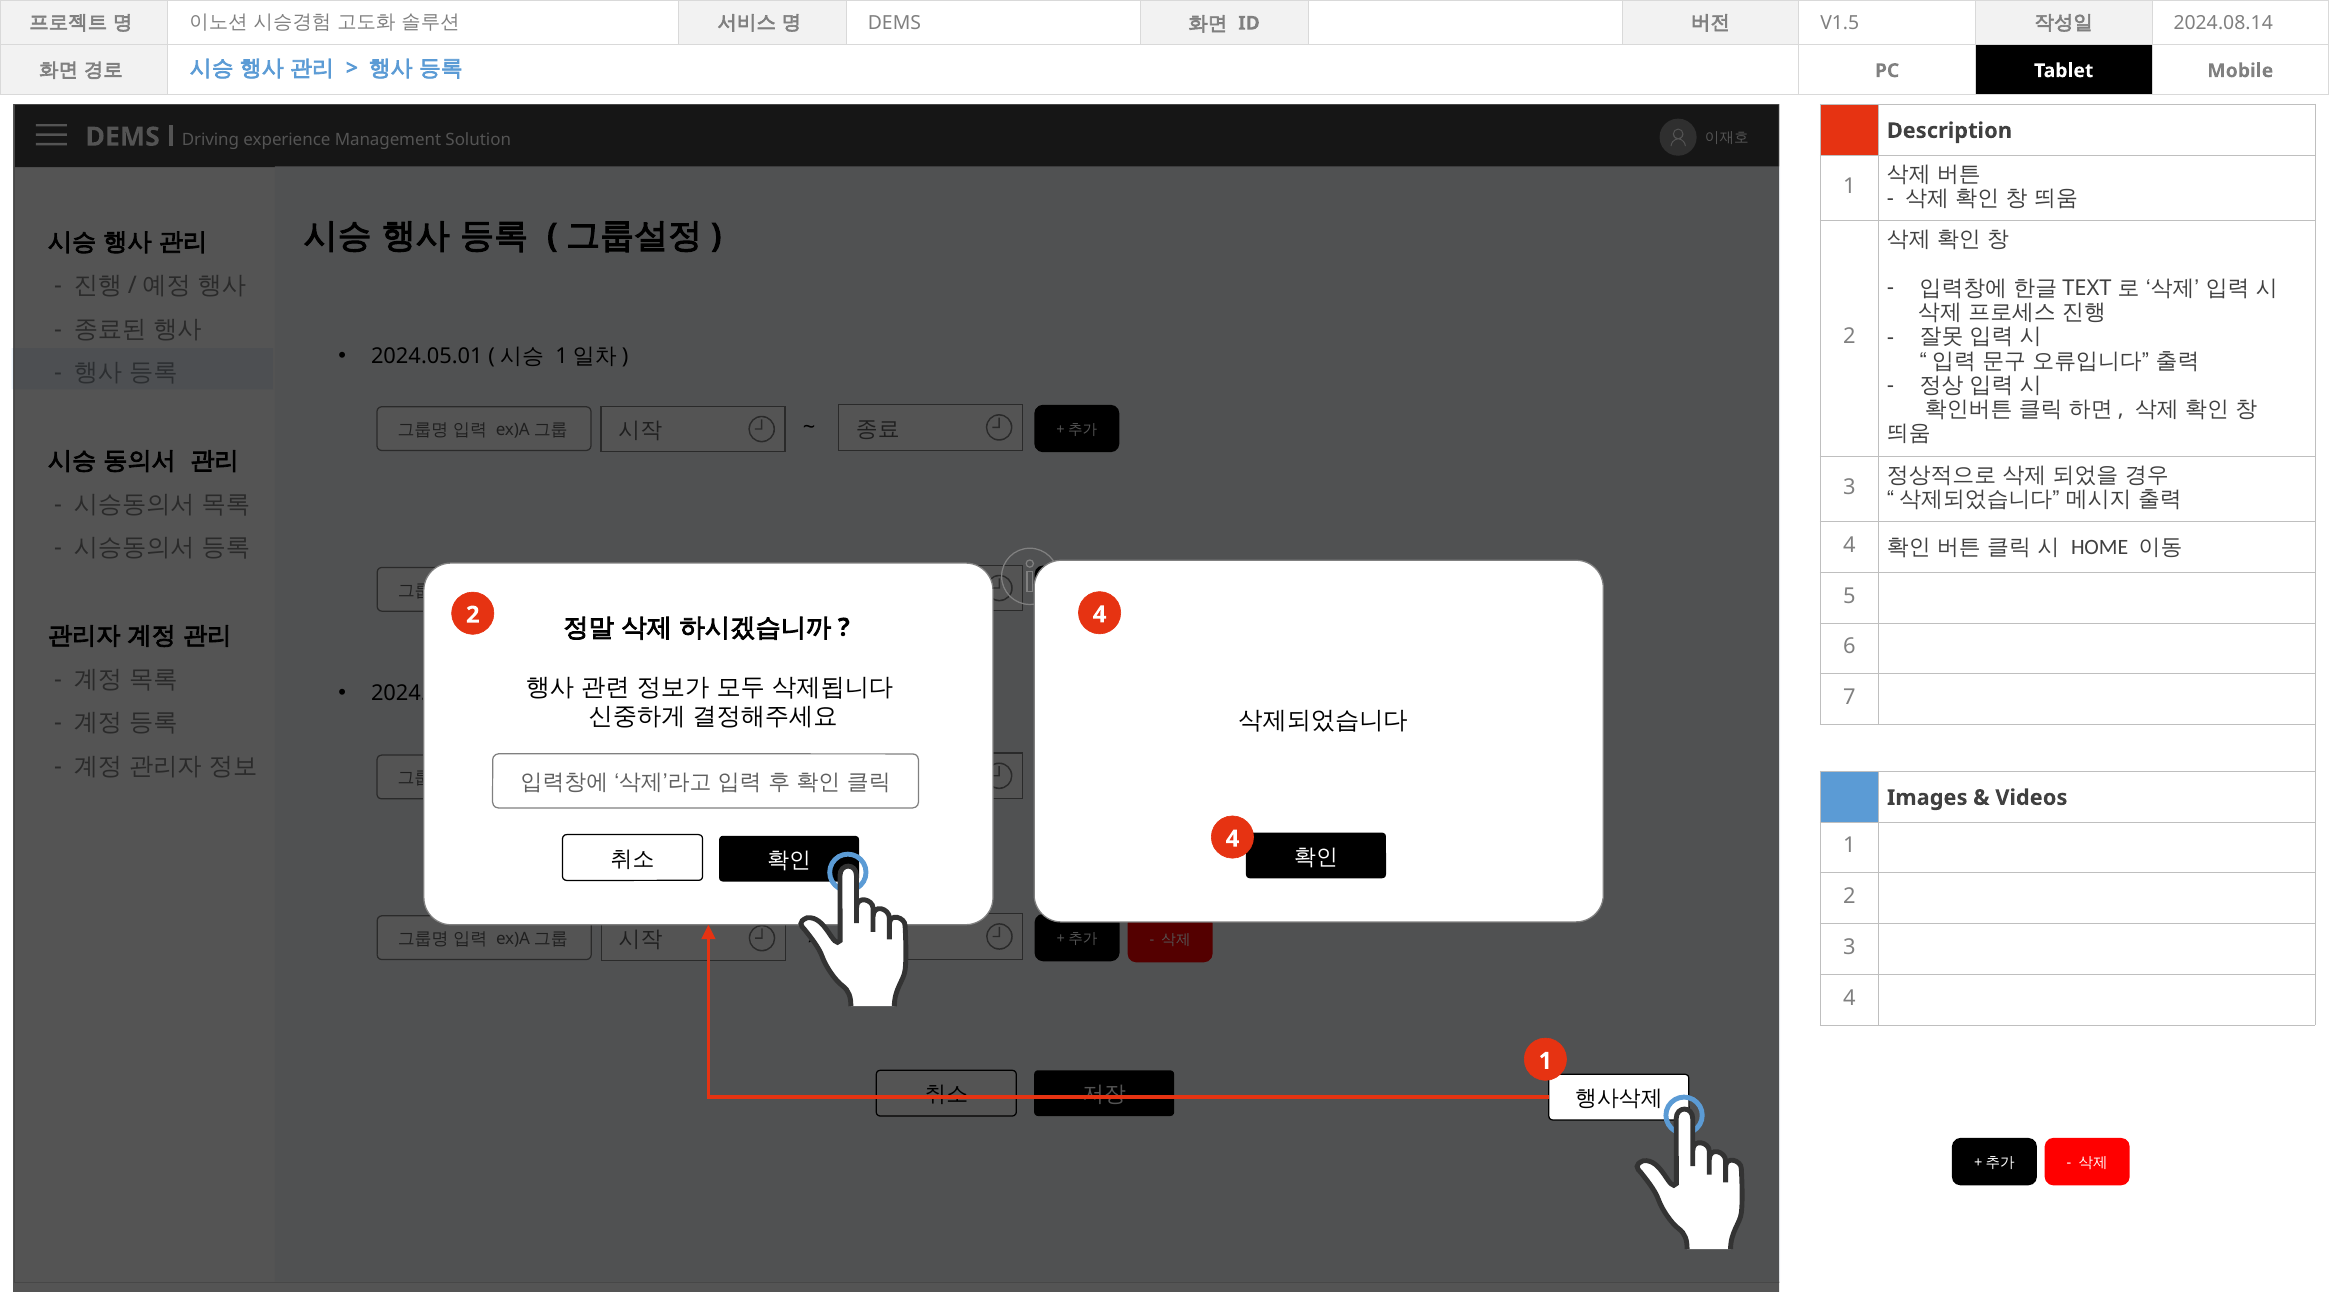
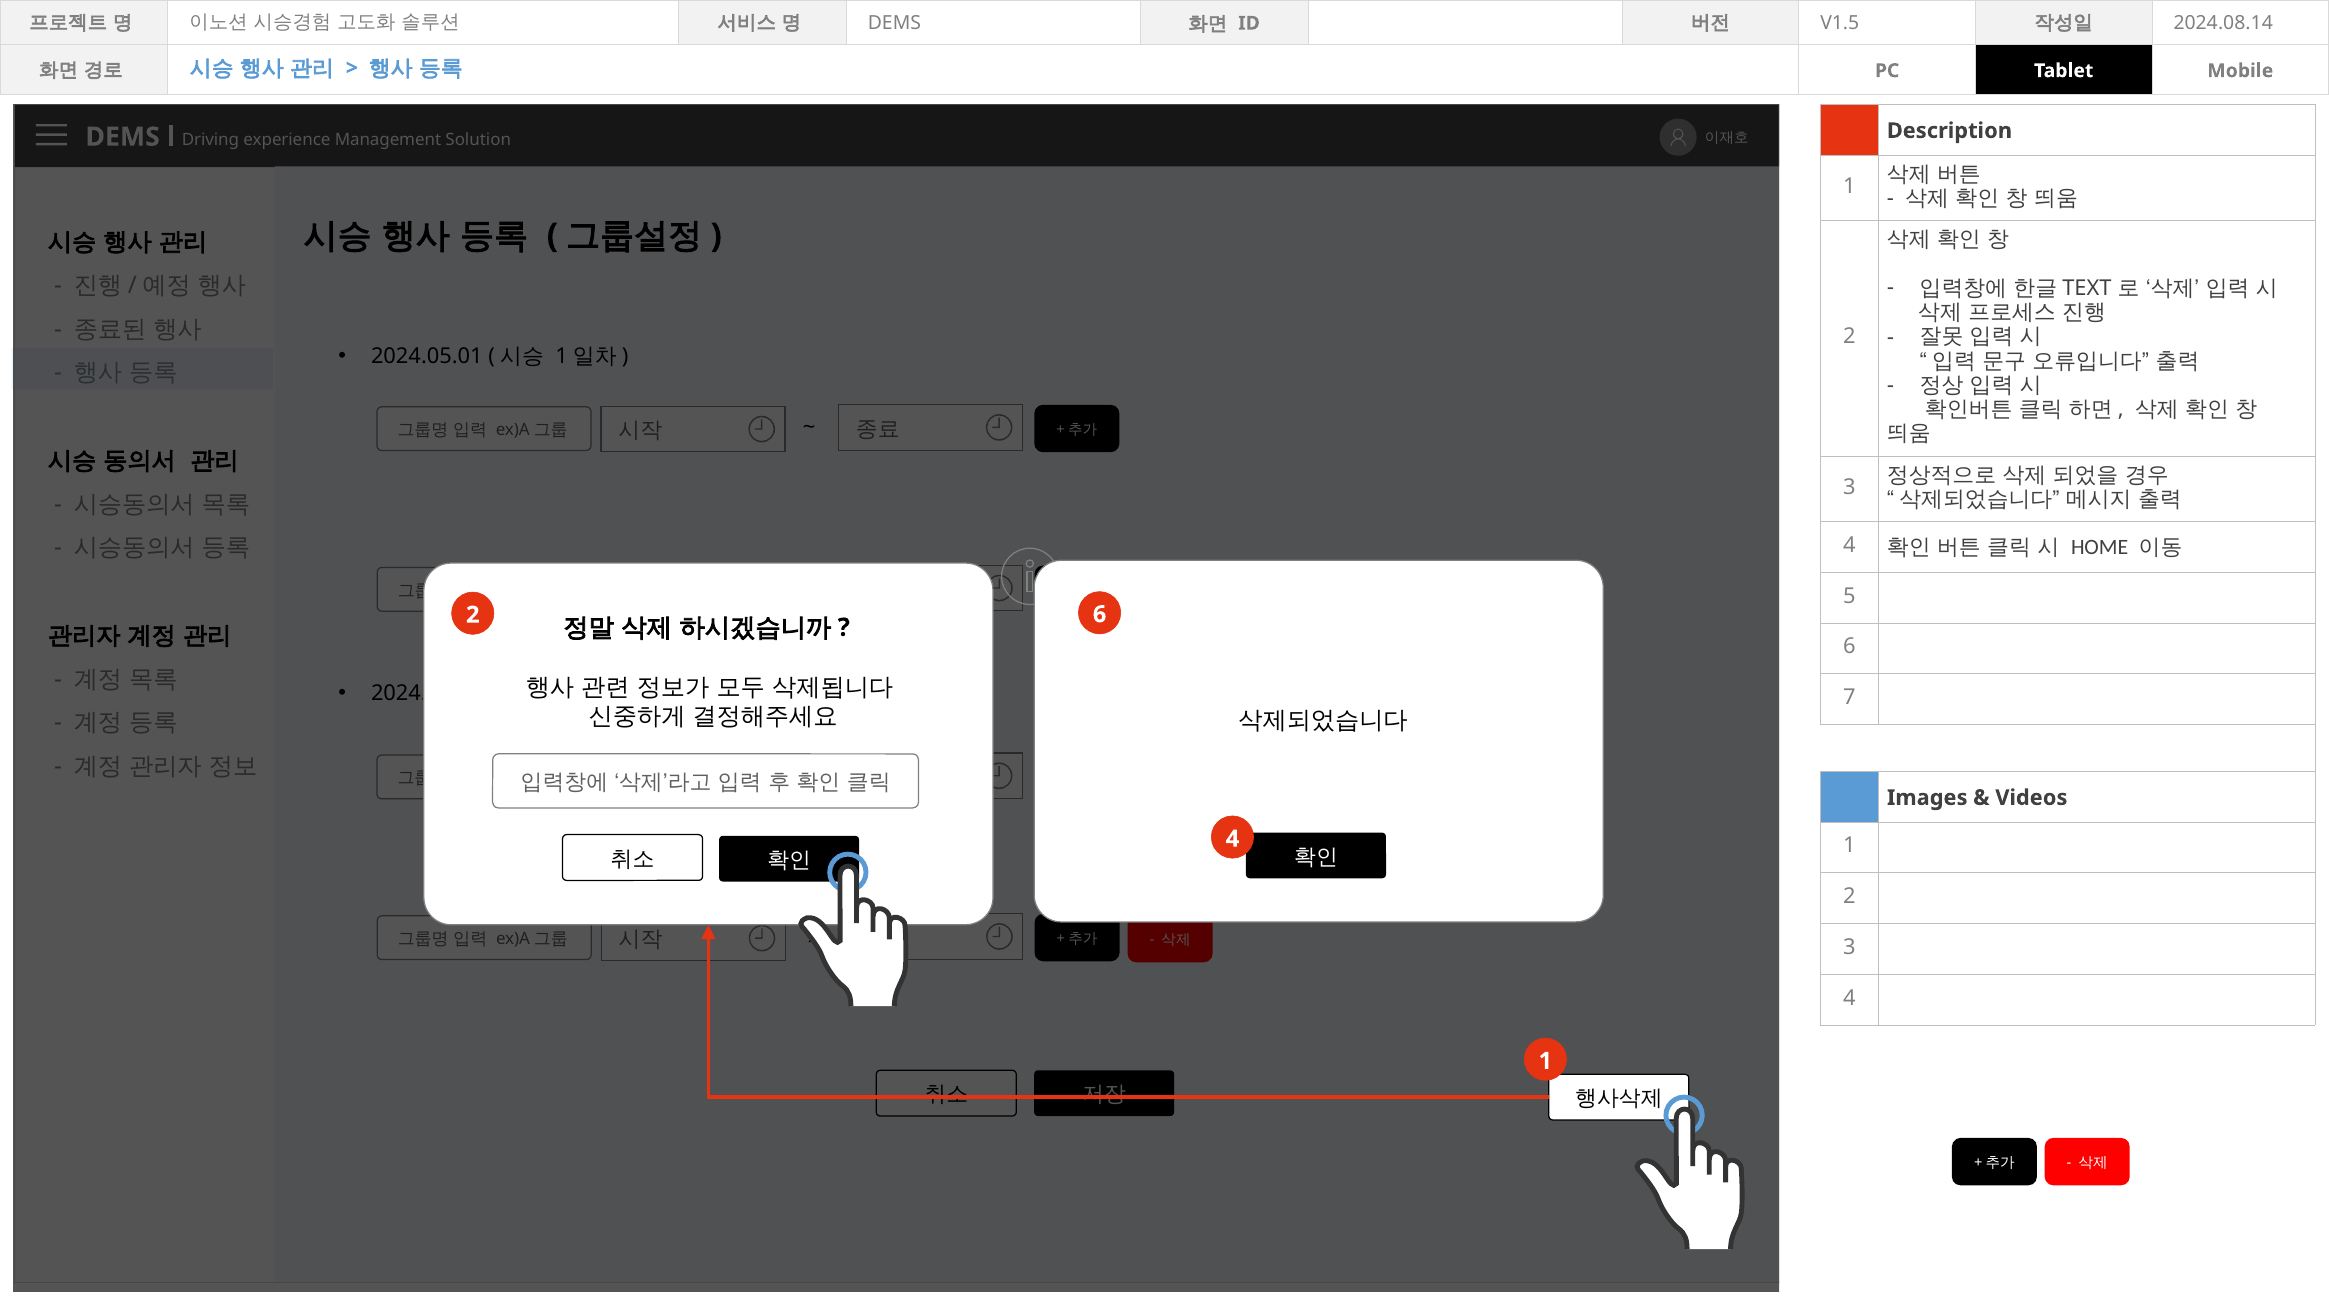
2 4: 4 -> 6
